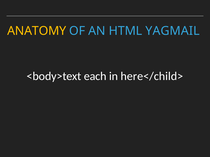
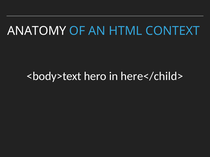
ANATOMY colour: yellow -> white
YAGMAIL: YAGMAIL -> CONTEXT
each: each -> hero
